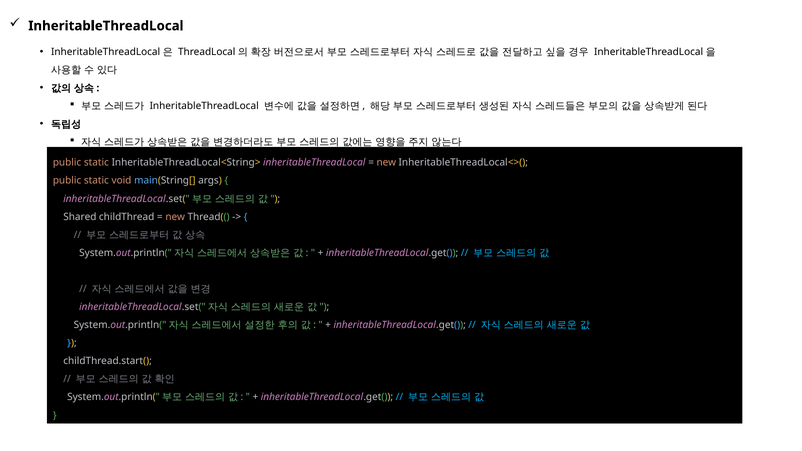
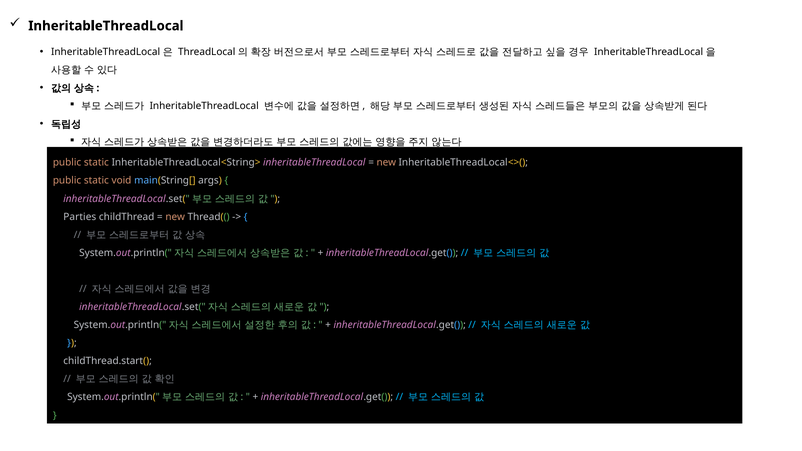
Shared: Shared -> Parties
